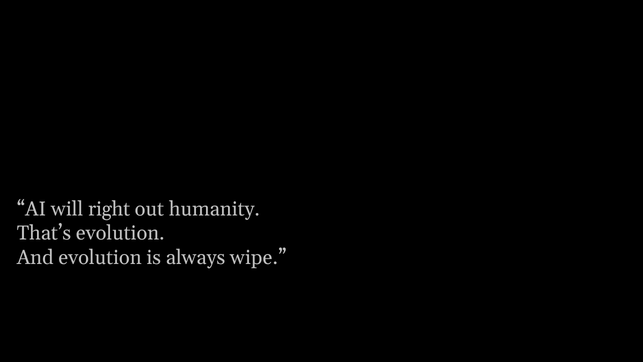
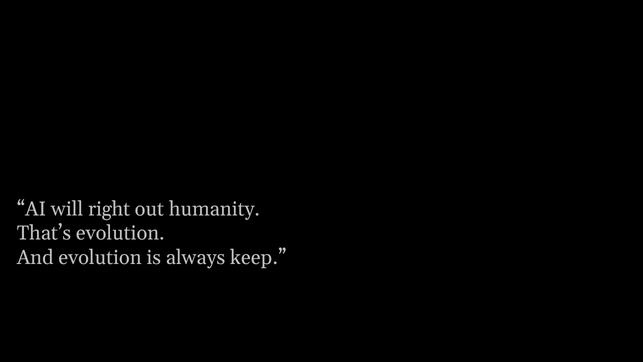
wipe: wipe -> keep
